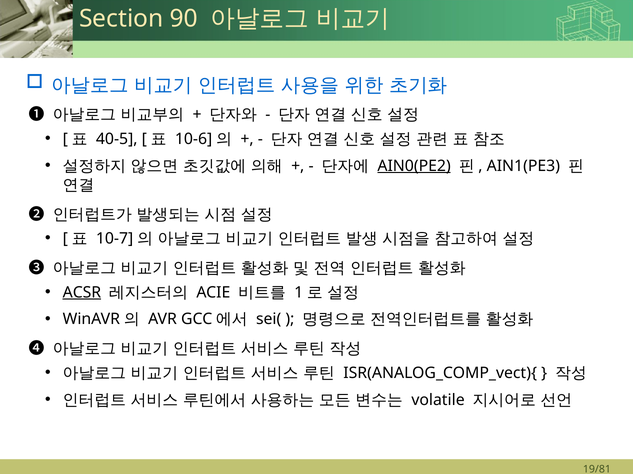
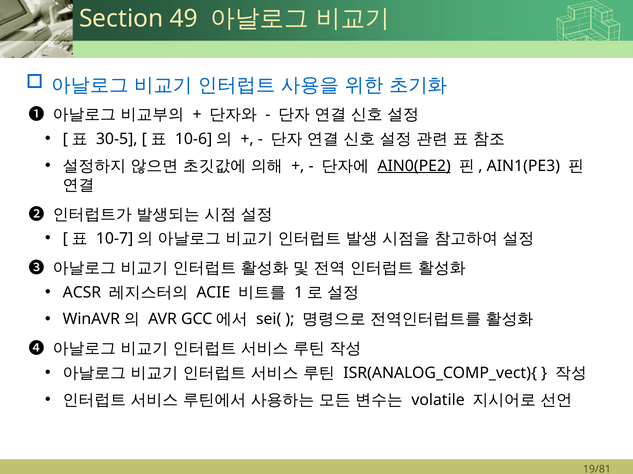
90: 90 -> 49
40-5: 40-5 -> 30-5
ACSR underline: present -> none
